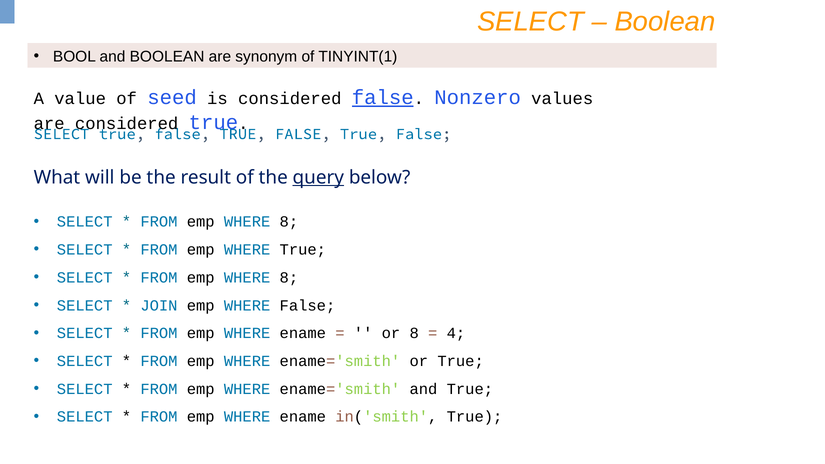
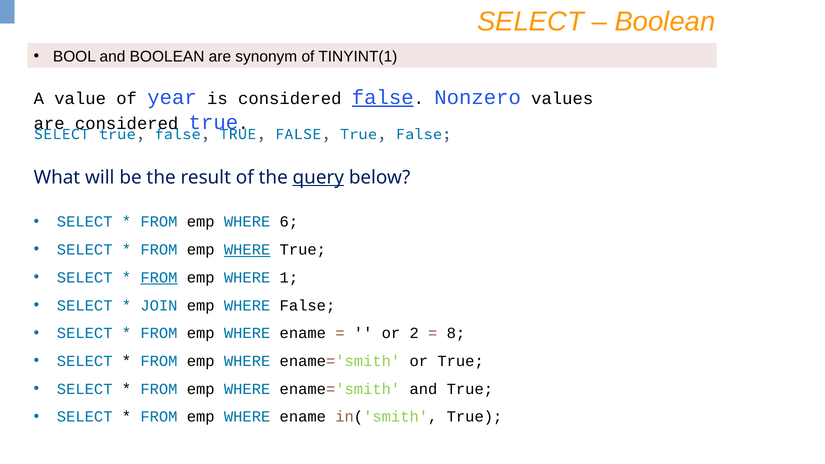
seed: seed -> year
8 at (289, 222): 8 -> 6
WHERE at (247, 250) underline: none -> present
FROM at (159, 278) underline: none -> present
8 at (289, 278): 8 -> 1
or 8: 8 -> 2
4: 4 -> 8
